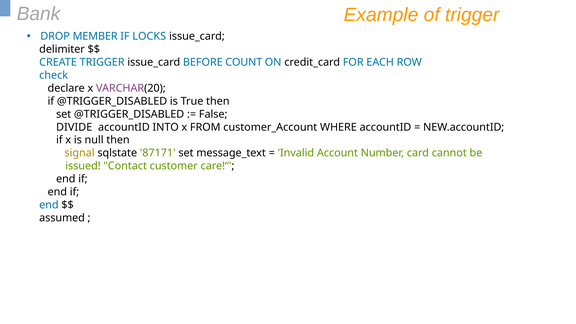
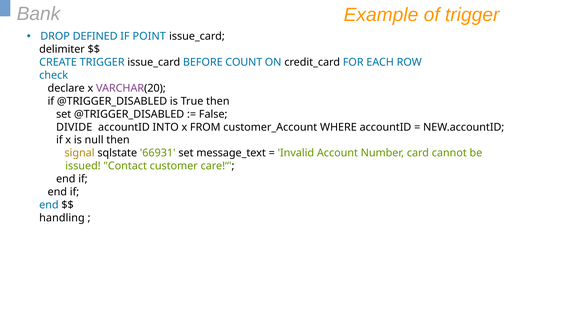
MEMBER: MEMBER -> DEFINED
LOCKS: LOCKS -> POINT
87171: 87171 -> 66931
assumed: assumed -> handling
